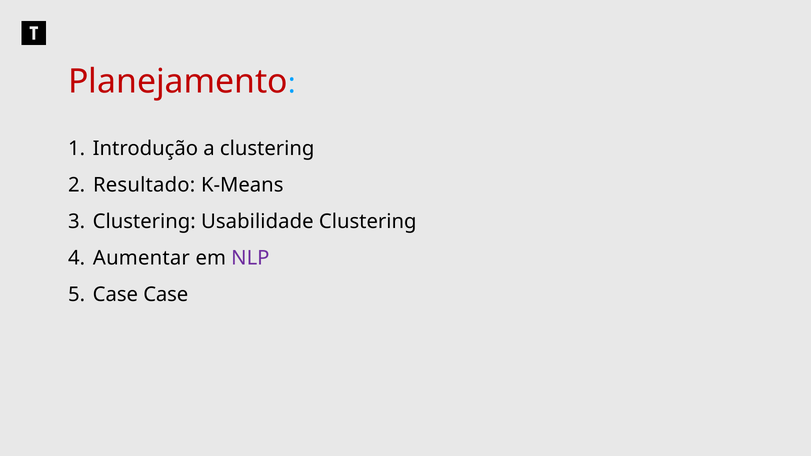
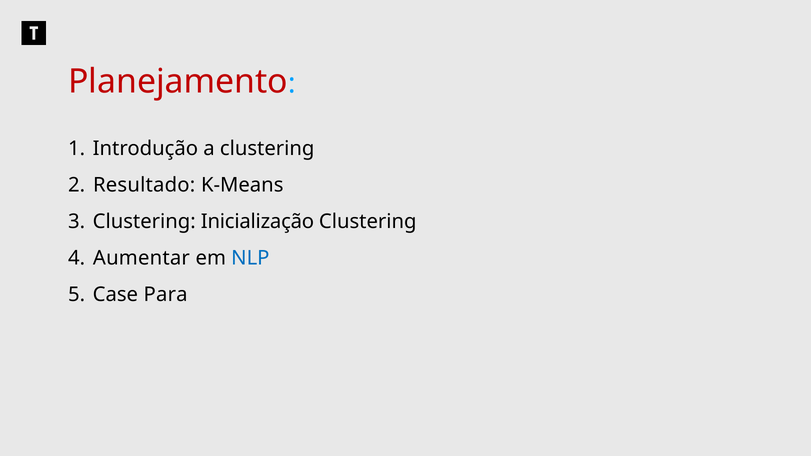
Usabilidade: Usabilidade -> Inicialização
NLP colour: purple -> blue
Case Case: Case -> Para
